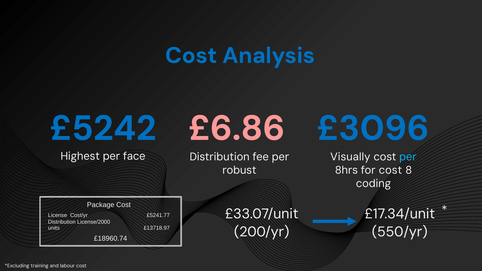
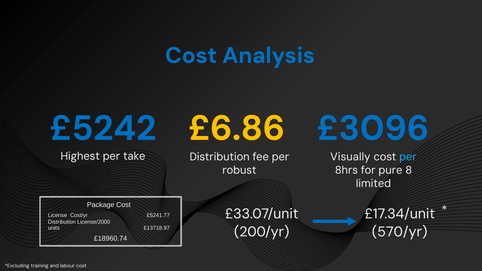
£6.86 colour: pink -> yellow
face: face -> take
for cost: cost -> pure
coding: coding -> limited
550/yr: 550/yr -> 570/yr
